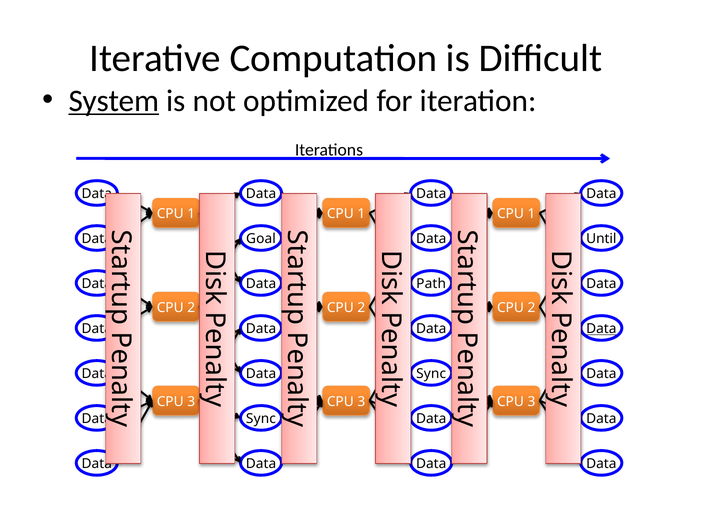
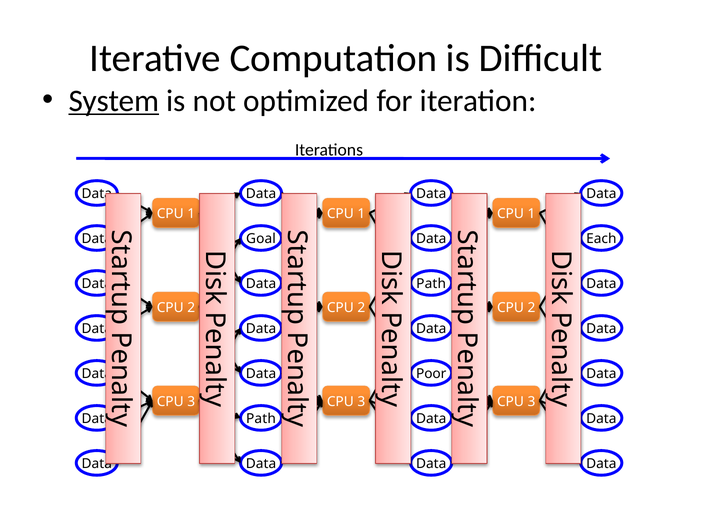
Until: Until -> Each
Data at (601, 329) underline: present -> none
Sync at (431, 374): Sync -> Poor
Sync at (261, 419): Sync -> Path
